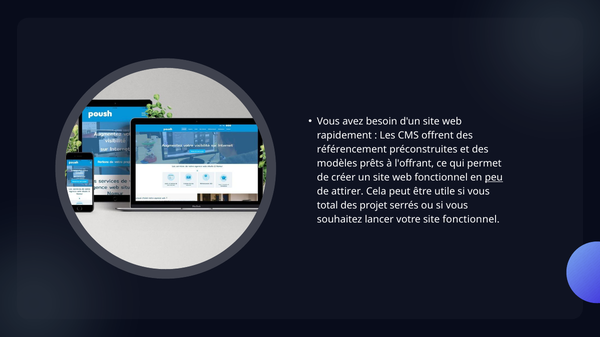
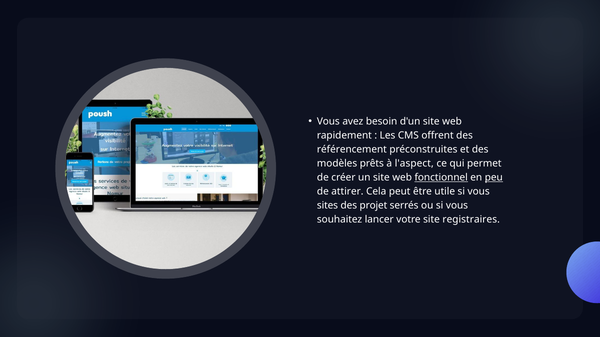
l'offrant: l'offrant -> l'aspect
fonctionnel at (441, 178) underline: none -> present
total: total -> sites
site fonctionnel: fonctionnel -> registraires
